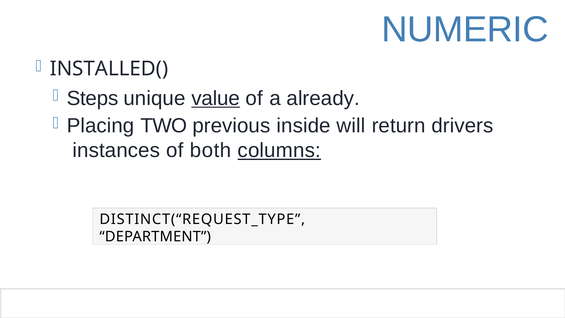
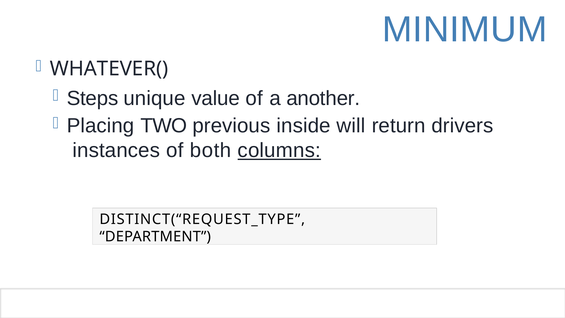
NUMERIC: NUMERIC -> MINIMUM
INSTALLED(: INSTALLED( -> WHATEVER(
value underline: present -> none
already: already -> another
